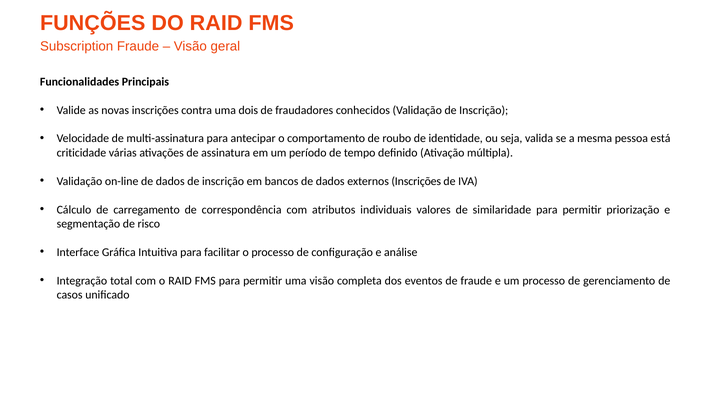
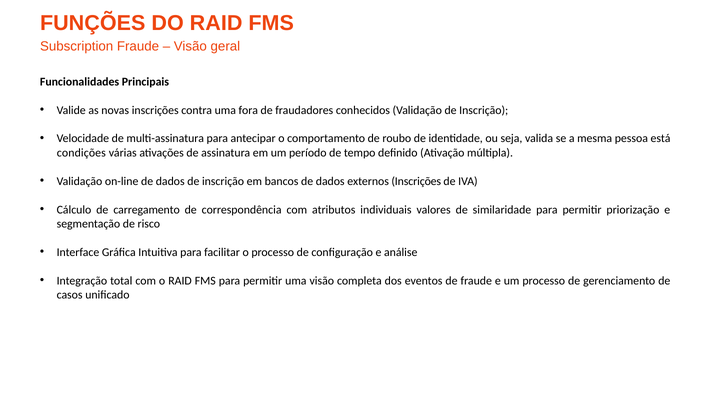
dois: dois -> fora
criticidade: criticidade -> condições
